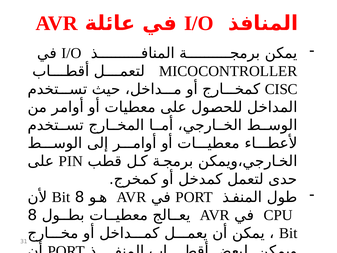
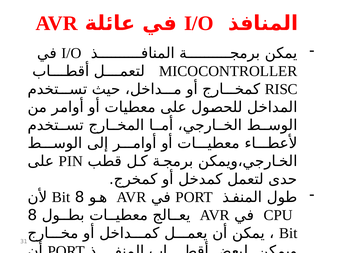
CISC: CISC -> RISC
